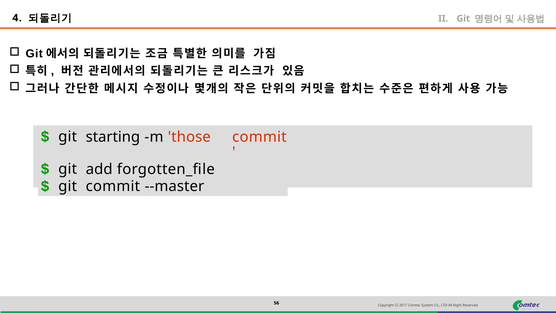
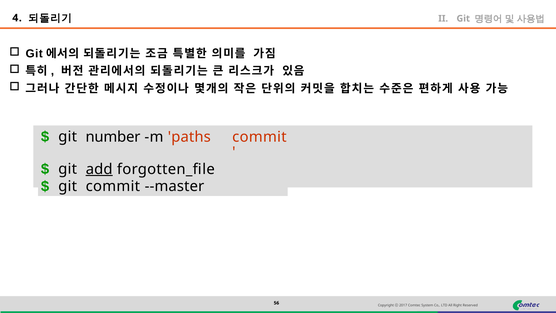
starting: starting -> number
those: those -> paths
add underline: none -> present
